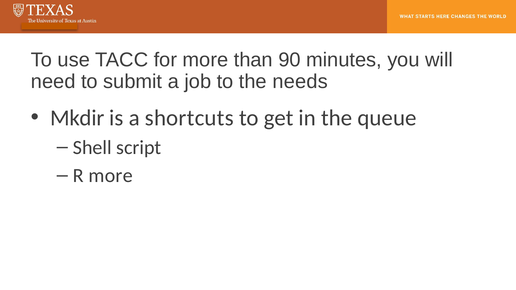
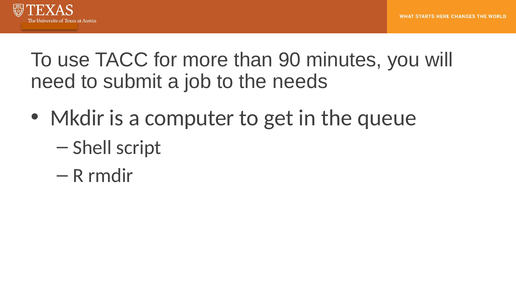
shortcuts: shortcuts -> computer
R more: more -> rmdir
